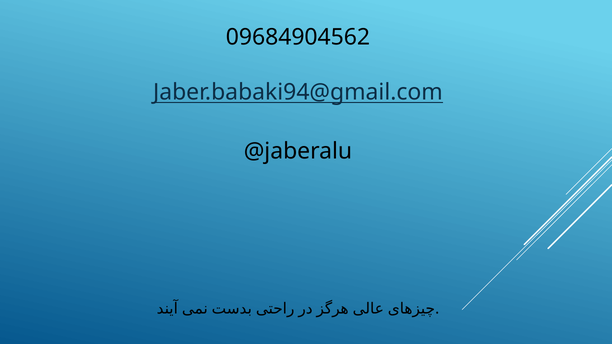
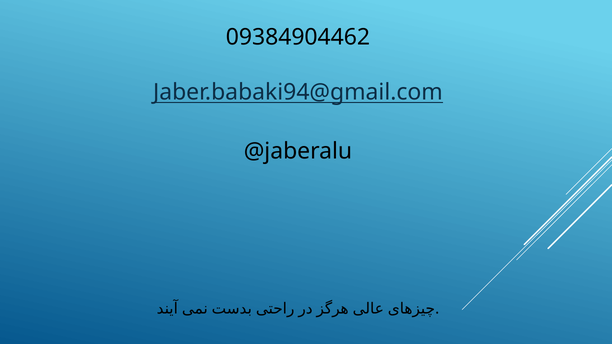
09684904562: 09684904562 -> 09384904462
